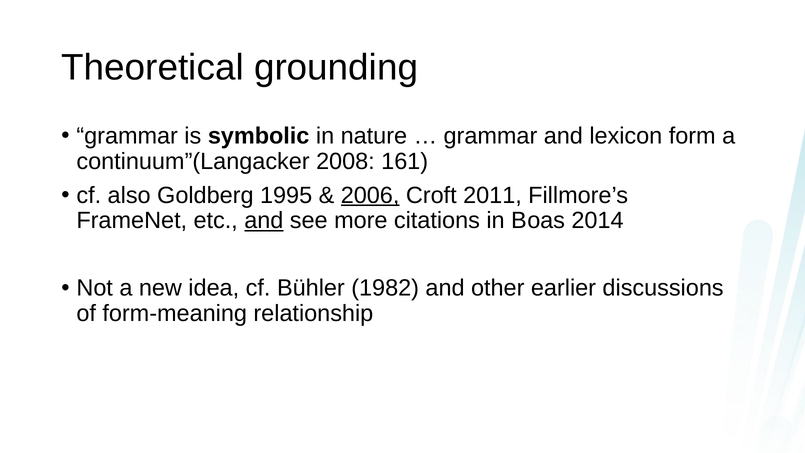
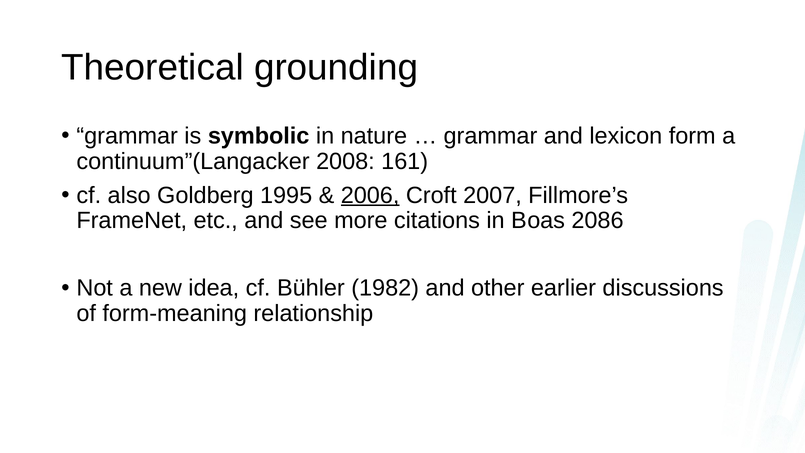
2011: 2011 -> 2007
and at (264, 221) underline: present -> none
2014: 2014 -> 2086
